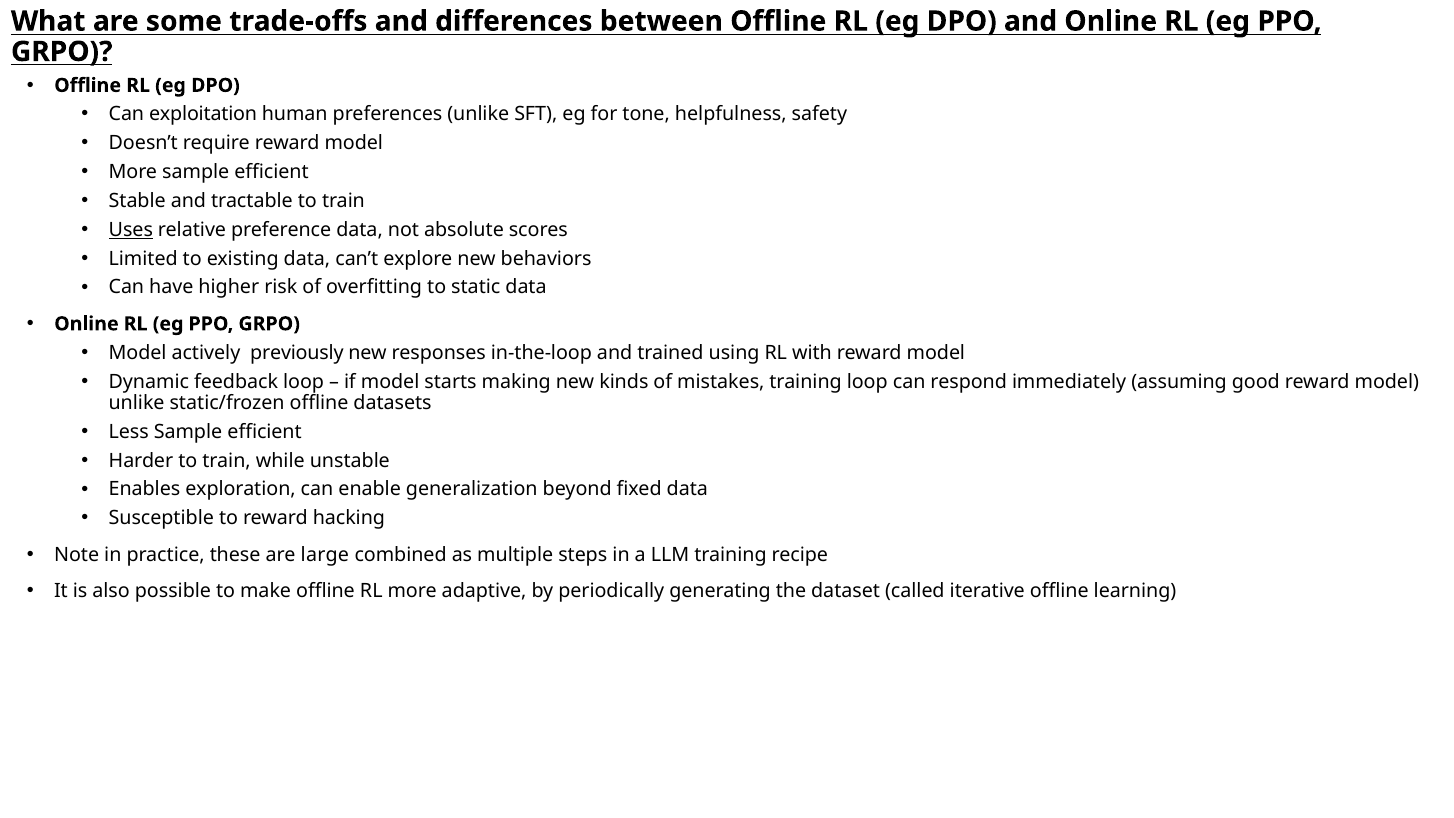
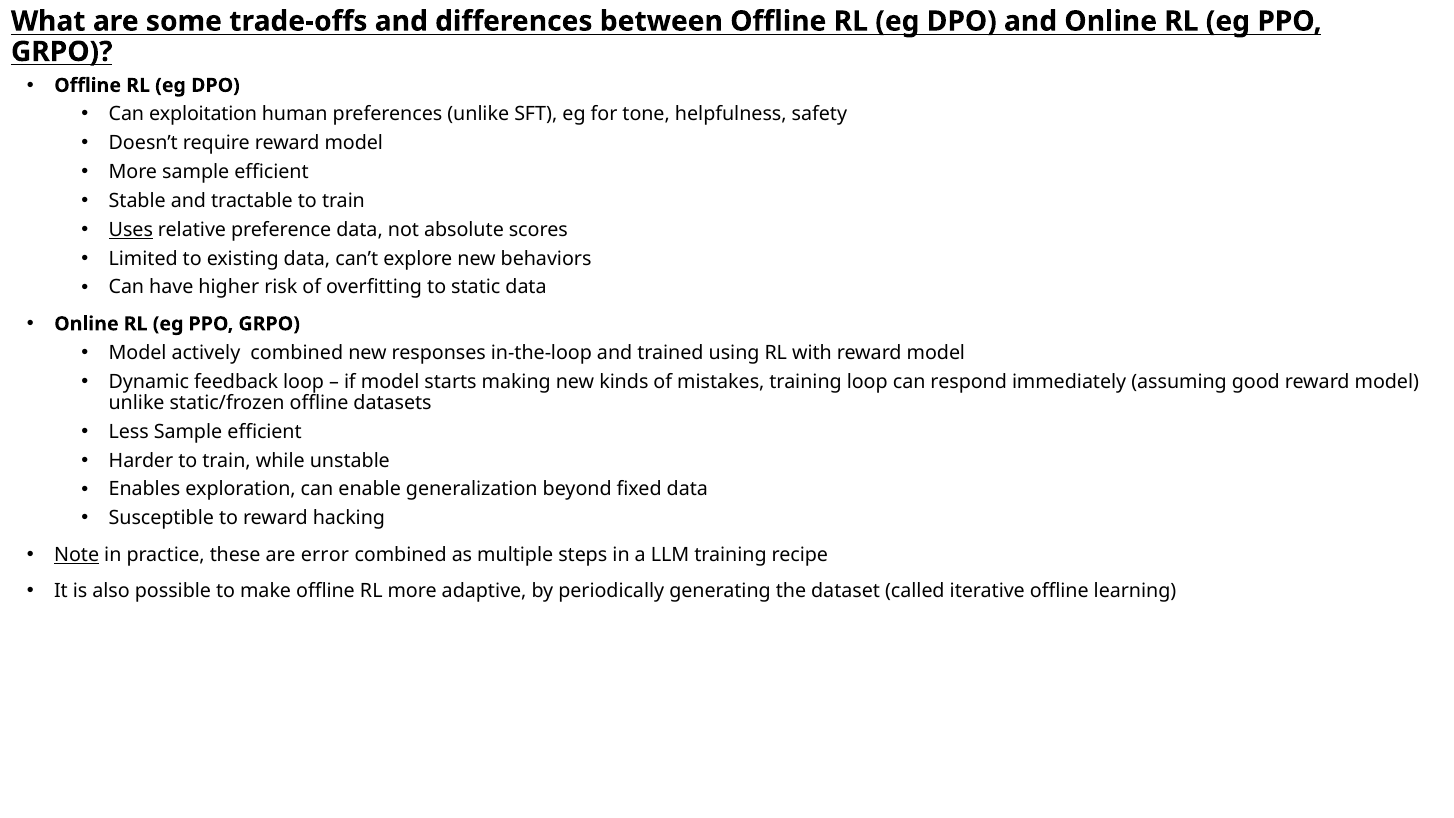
actively previously: previously -> combined
Note underline: none -> present
large: large -> error
